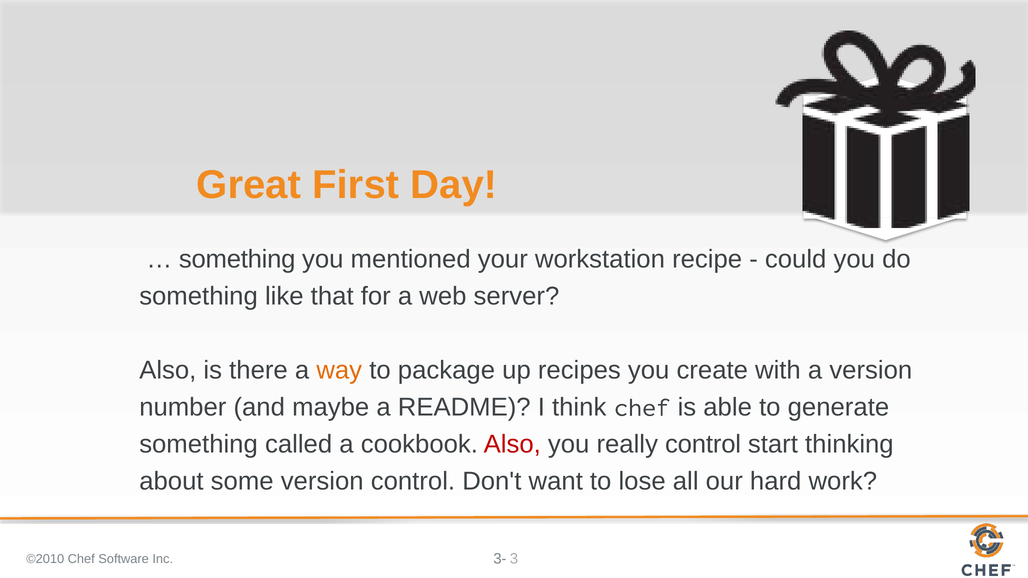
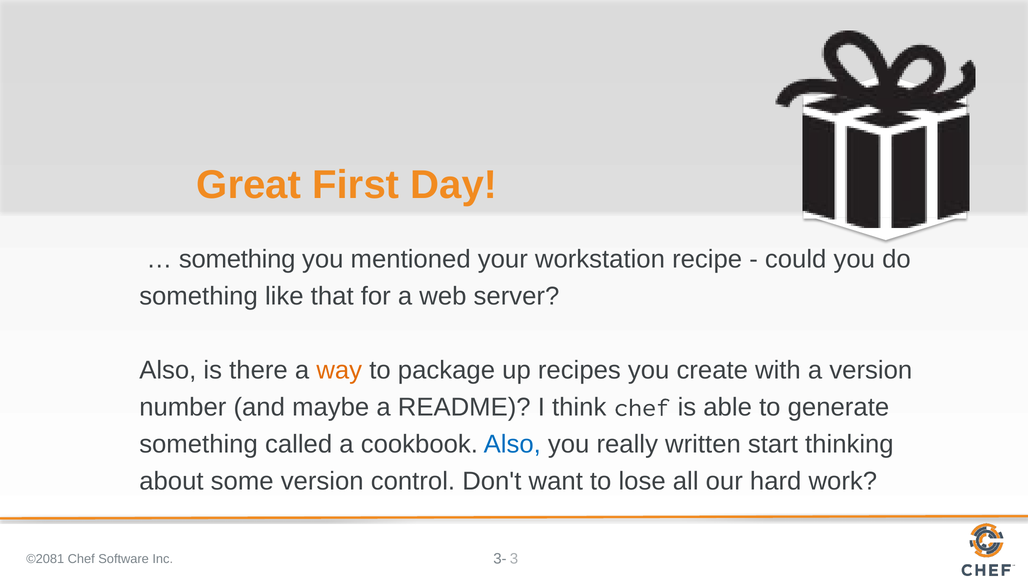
Also at (512, 445) colour: red -> blue
really control: control -> written
©2010: ©2010 -> ©2081
